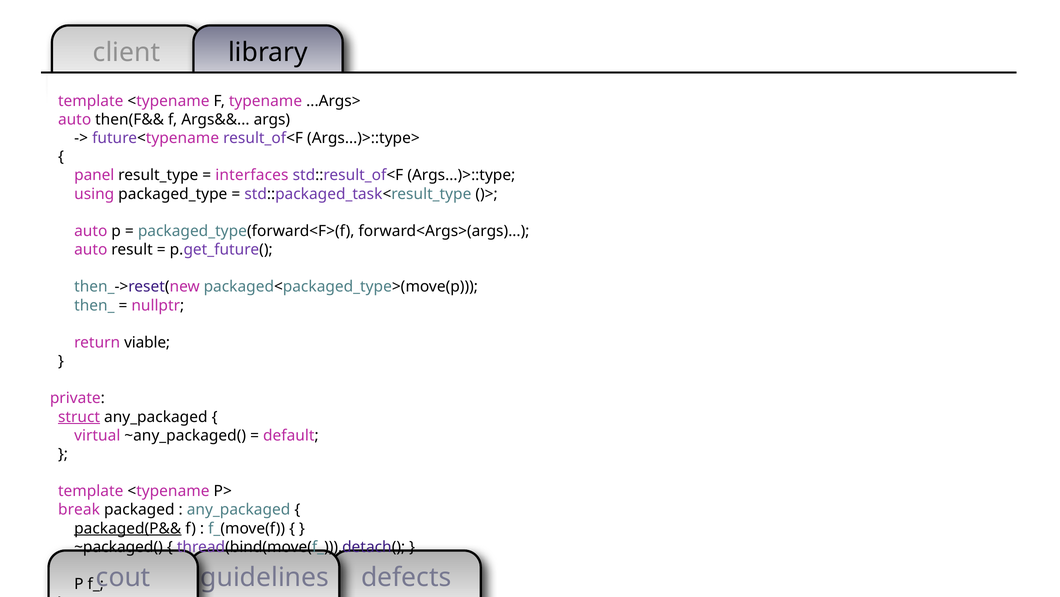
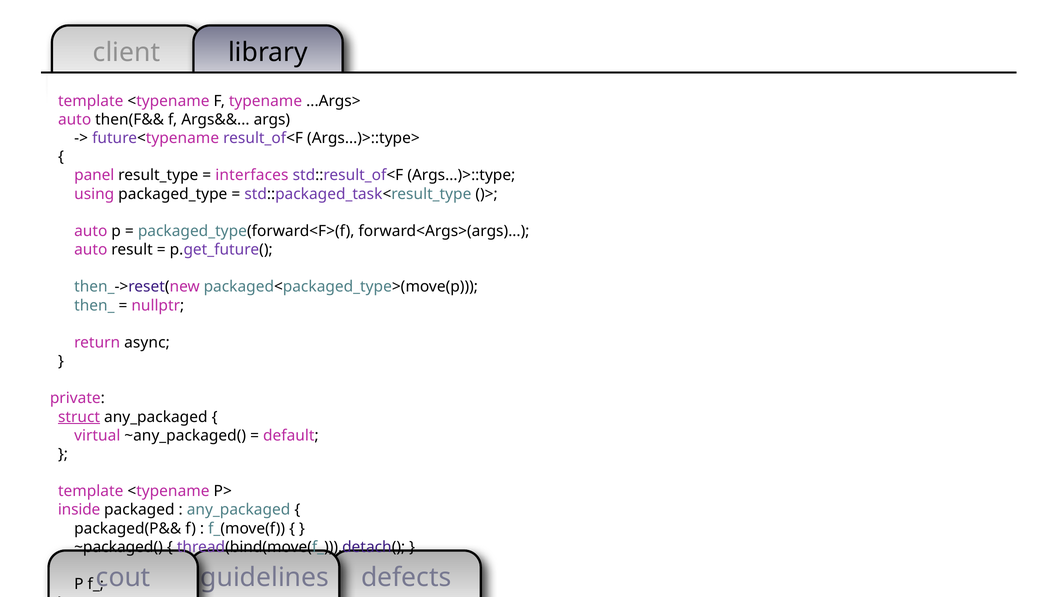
viable: viable -> async
break: break -> inside
packaged(P&& underline: present -> none
